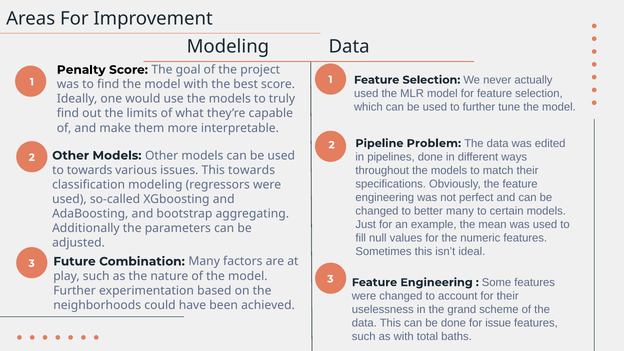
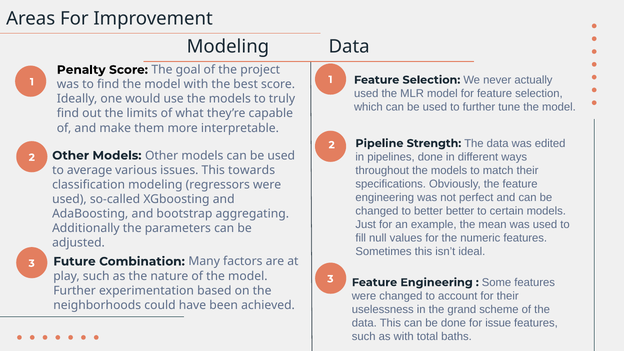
Problem: Problem -> Strength
to towards: towards -> average
better many: many -> better
